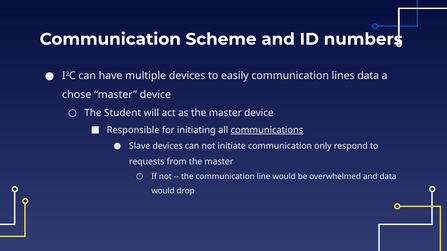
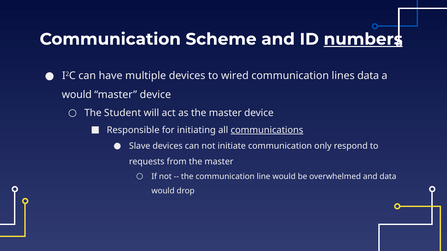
numbers underline: none -> present
easily: easily -> wired
chose at (77, 95): chose -> would
